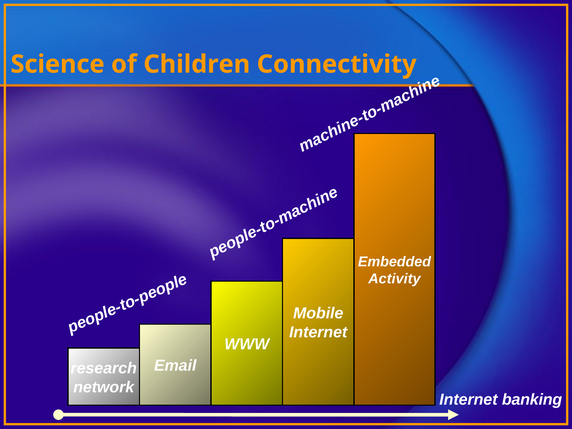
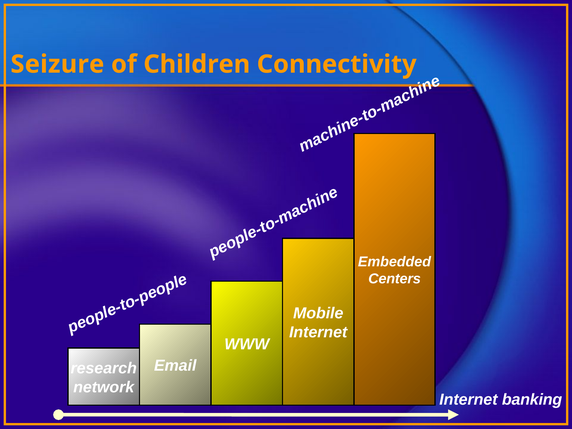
Science: Science -> Seizure
Activity: Activity -> Centers
